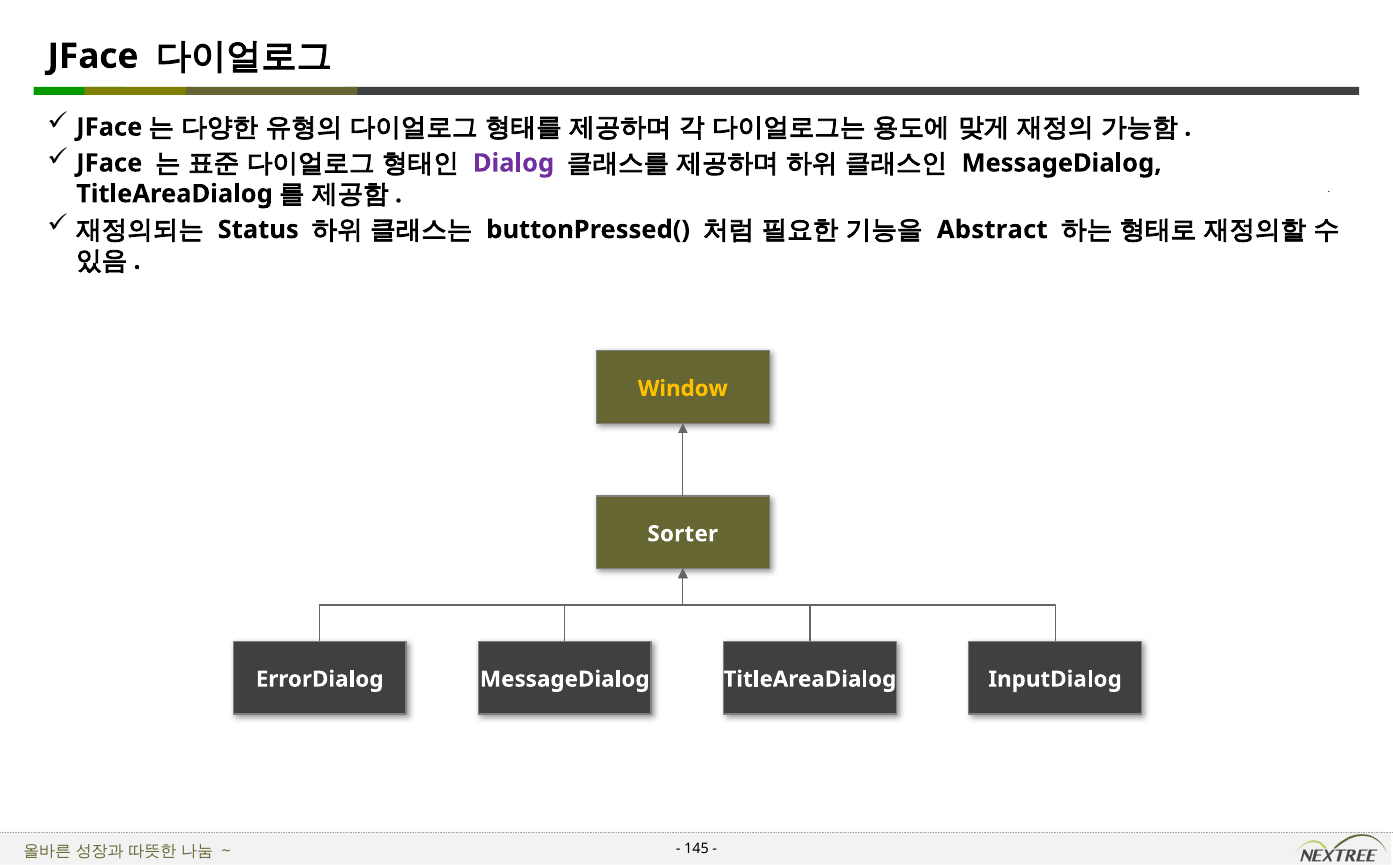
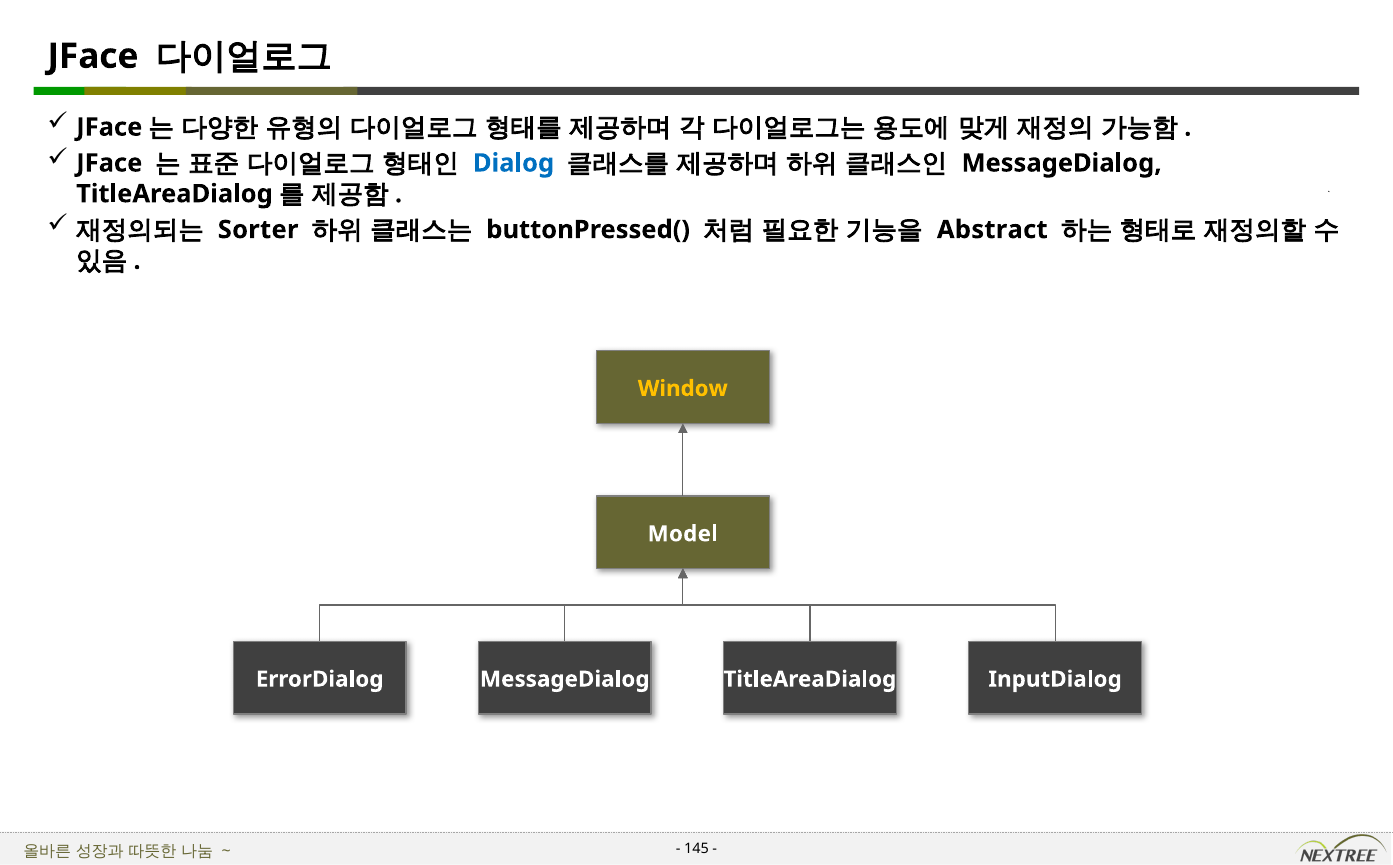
Dialog colour: purple -> blue
Status: Status -> Sorter
Sorter: Sorter -> Model
